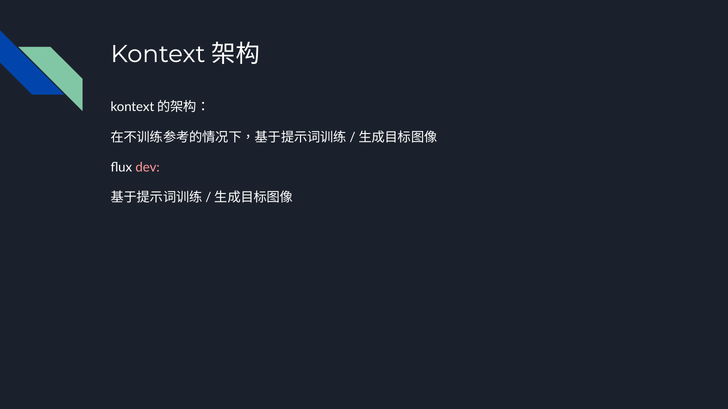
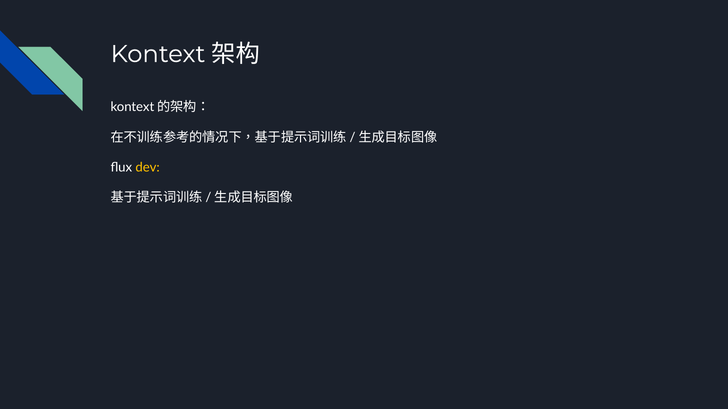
dev colour: pink -> yellow
